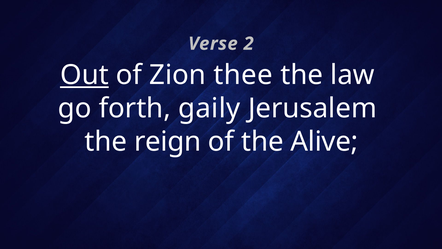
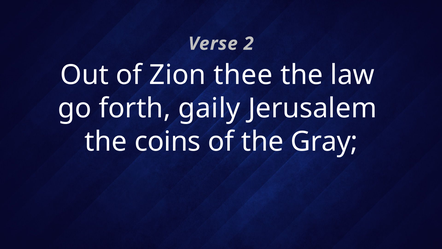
Out underline: present -> none
reign: reign -> coins
Alive: Alive -> Gray
